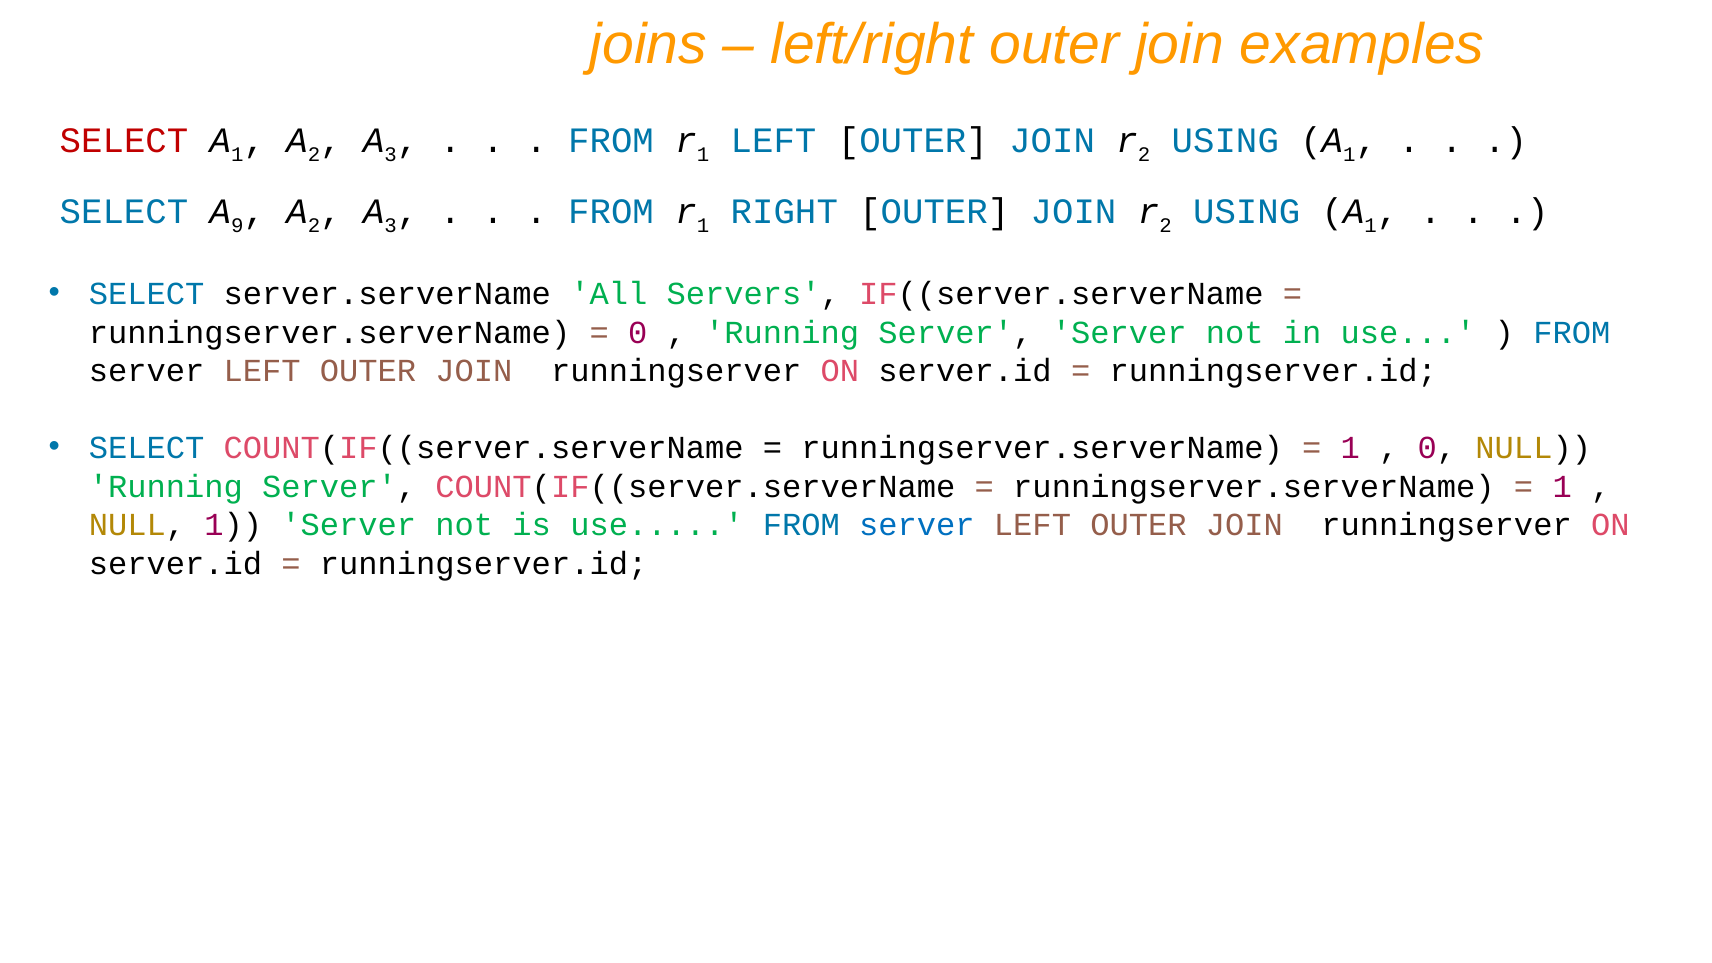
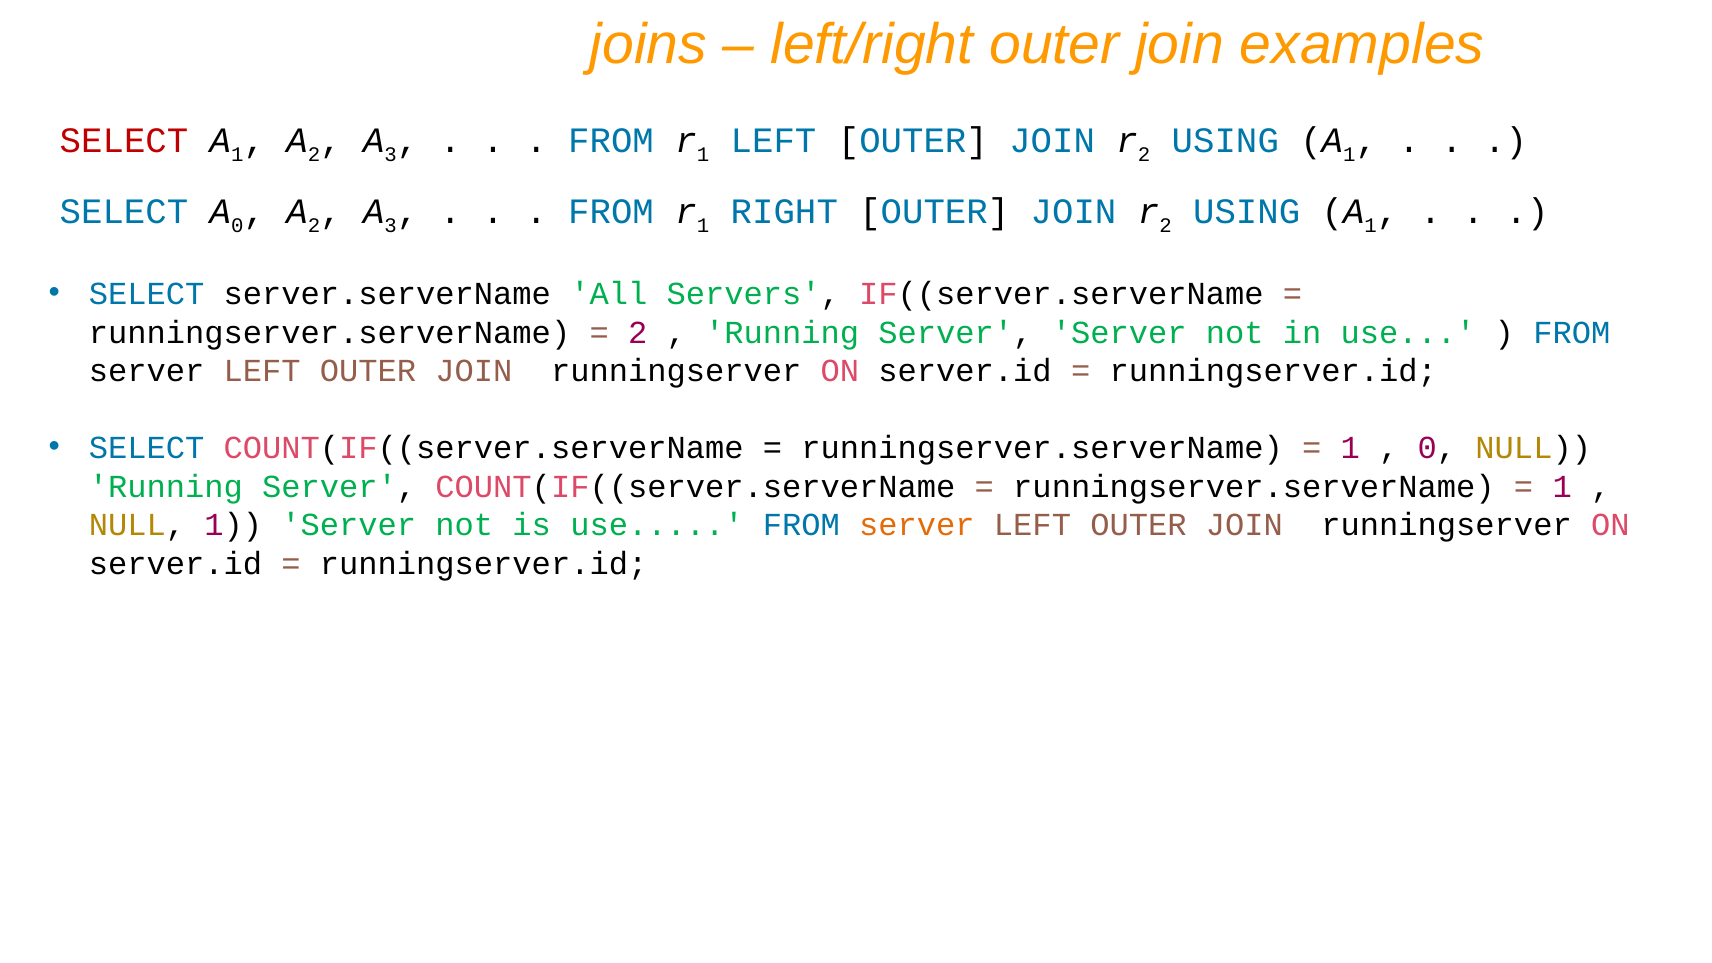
9 at (237, 225): 9 -> 0
0 at (638, 332): 0 -> 2
server at (917, 525) colour: blue -> orange
